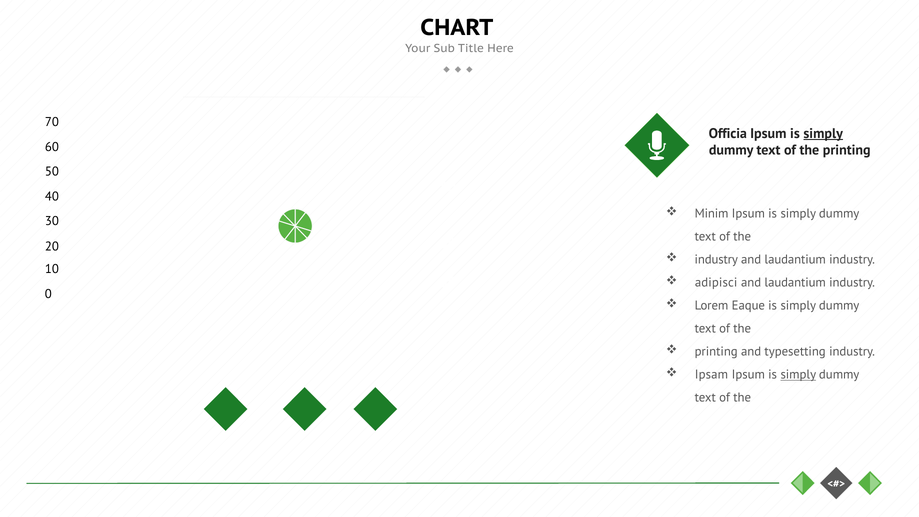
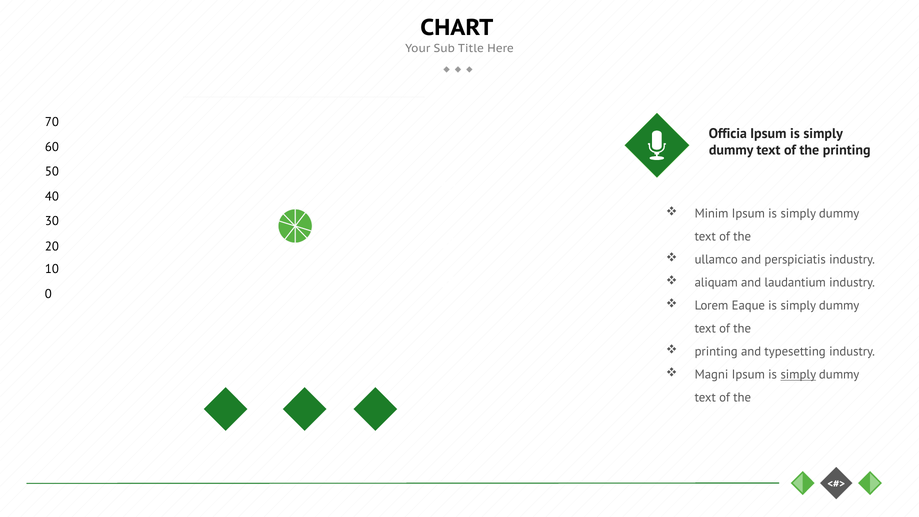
simply at (823, 133) underline: present -> none
industry at (716, 260): industry -> ullamco
laudantium at (795, 260): laudantium -> perspiciatis
adipisci: adipisci -> aliquam
Ipsam: Ipsam -> Magni
